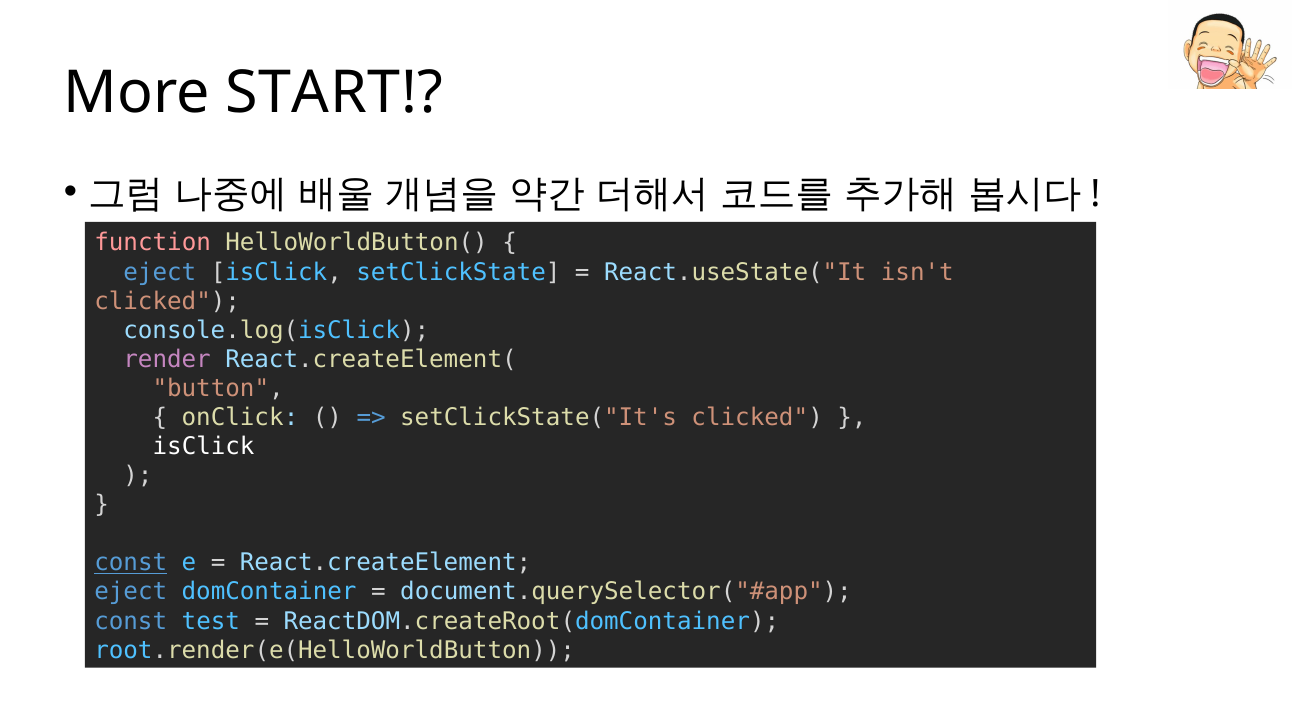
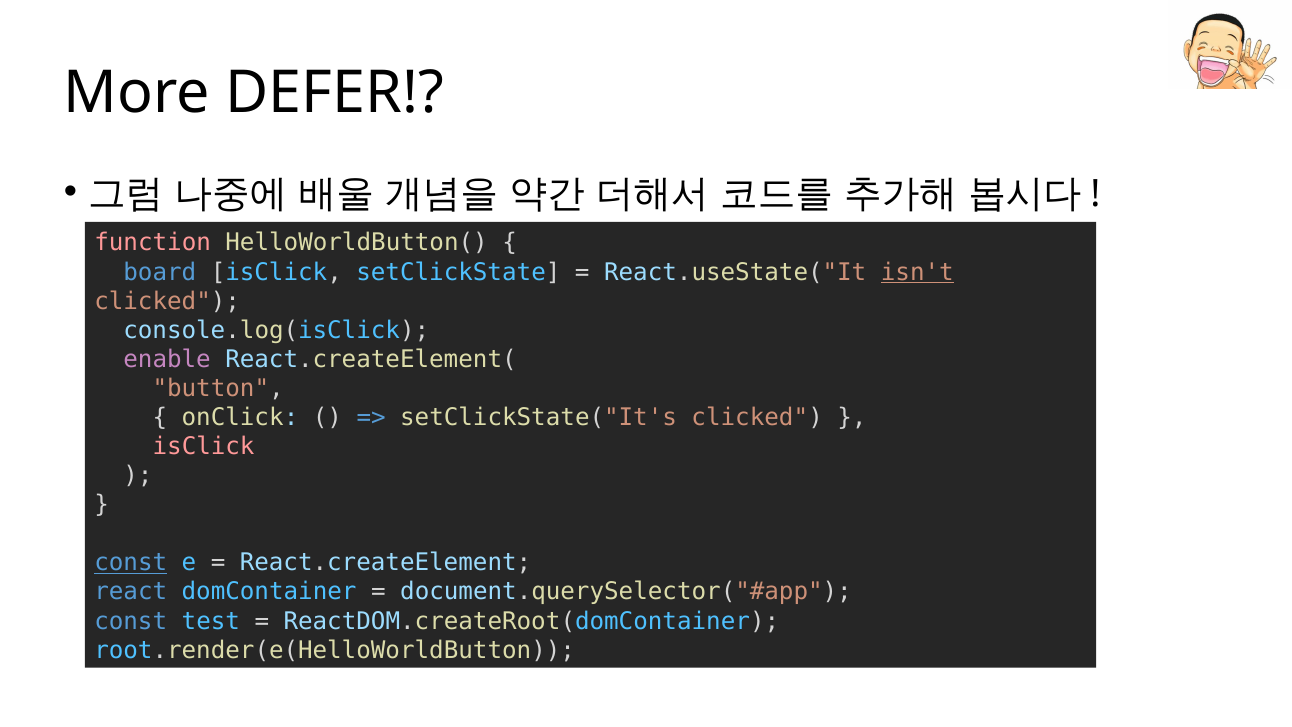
START: START -> DEFER
eject at (160, 272): eject -> board
isn't underline: none -> present
render: render -> enable
isClick at (204, 446) colour: white -> pink
eject at (131, 592): eject -> react
